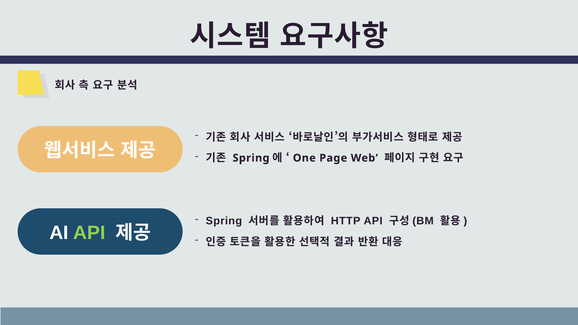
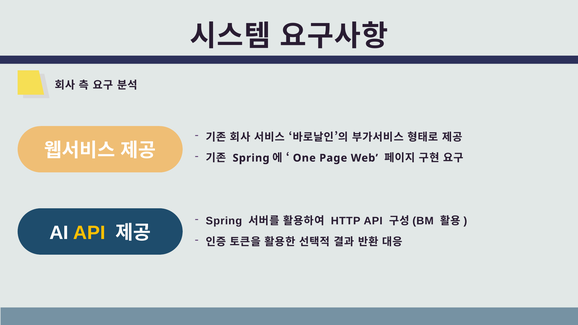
API at (89, 233) colour: light green -> yellow
